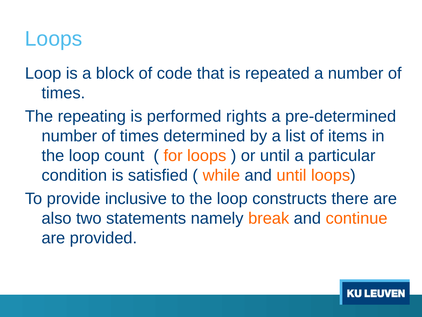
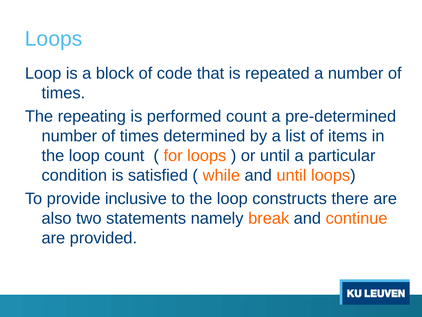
performed rights: rights -> count
